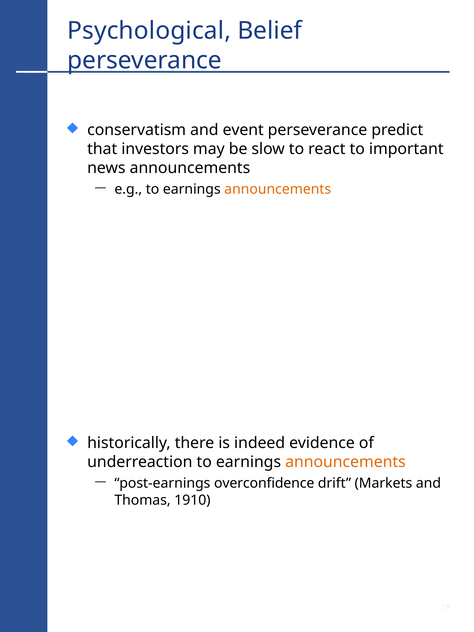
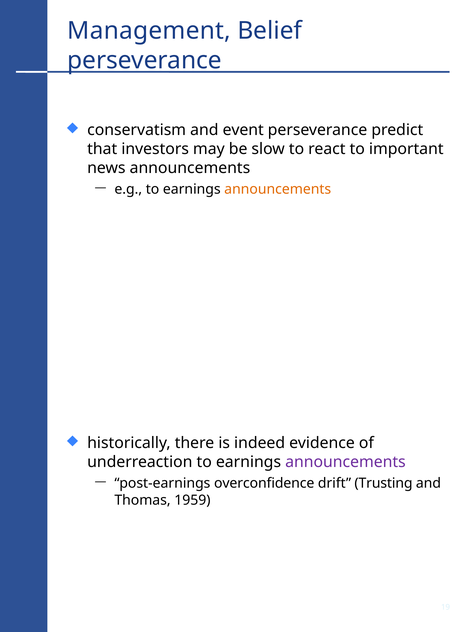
Psychological: Psychological -> Management
announcements at (345, 462) colour: orange -> purple
Markets: Markets -> Trusting
1910: 1910 -> 1959
